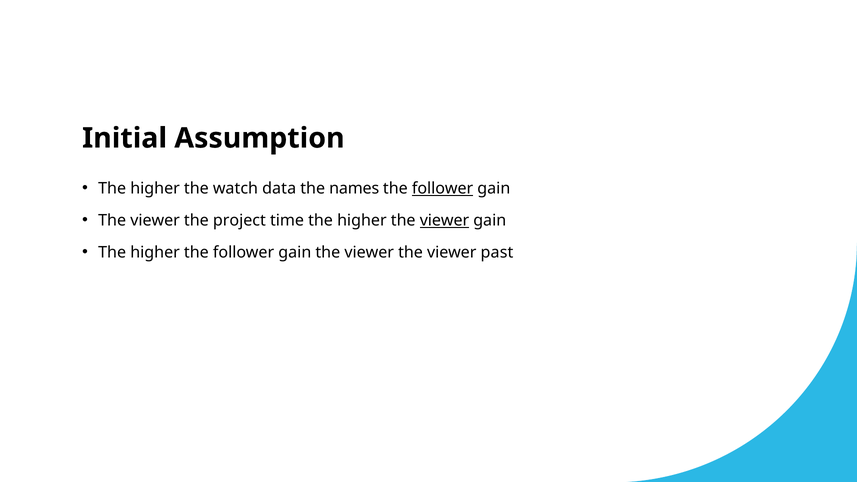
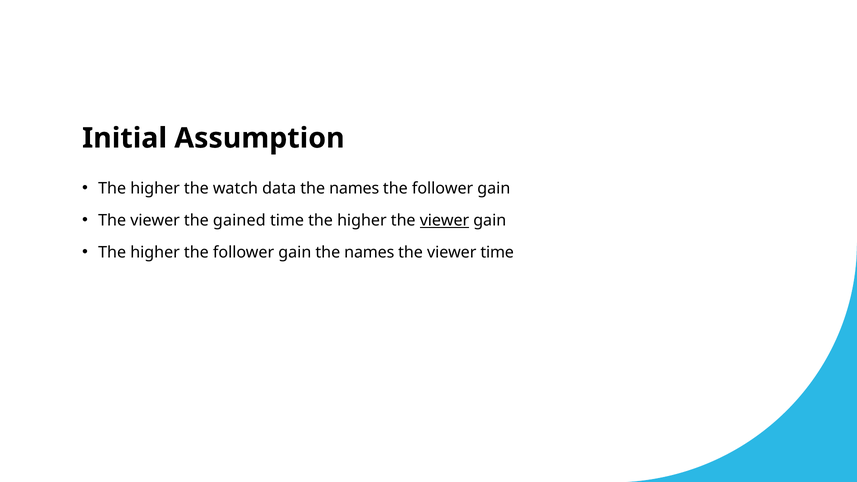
follower at (443, 188) underline: present -> none
project: project -> gained
gain the viewer: viewer -> names
viewer past: past -> time
